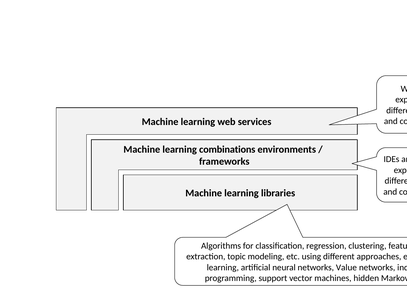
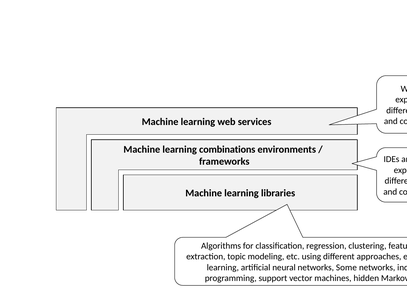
Value: Value -> Some
